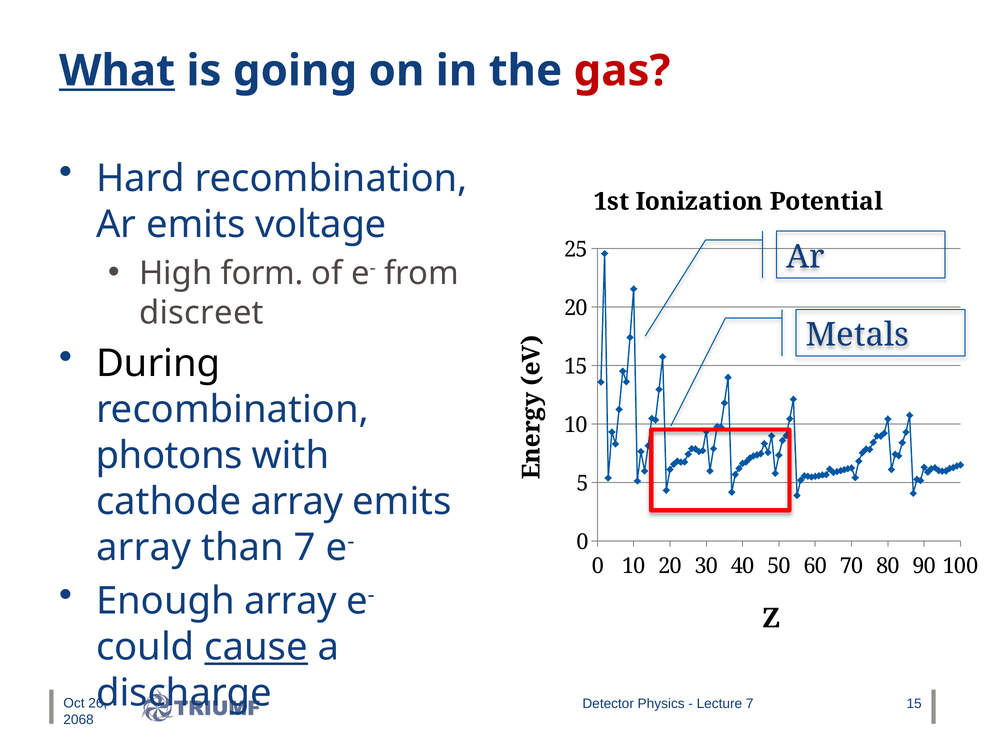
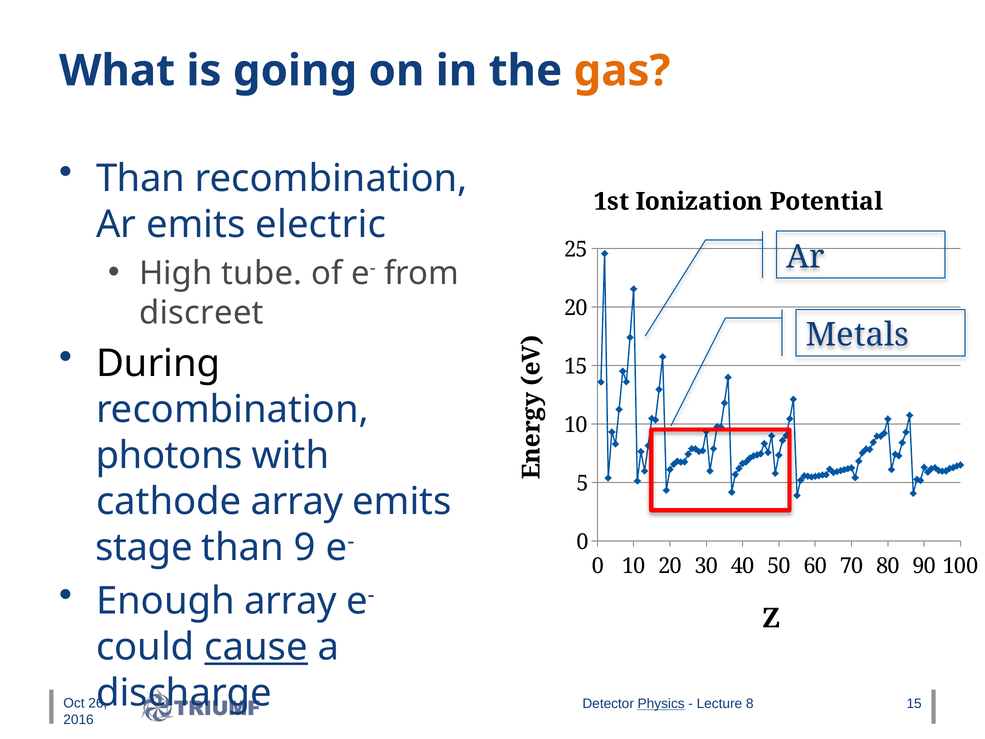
What underline: present -> none
gas colour: red -> orange
Hard at (140, 178): Hard -> Than
voltage: voltage -> electric
form: form -> tube
array at (144, 547): array -> stage
than 7: 7 -> 9
Physics underline: none -> present
Lecture 7: 7 -> 8
2068: 2068 -> 2016
